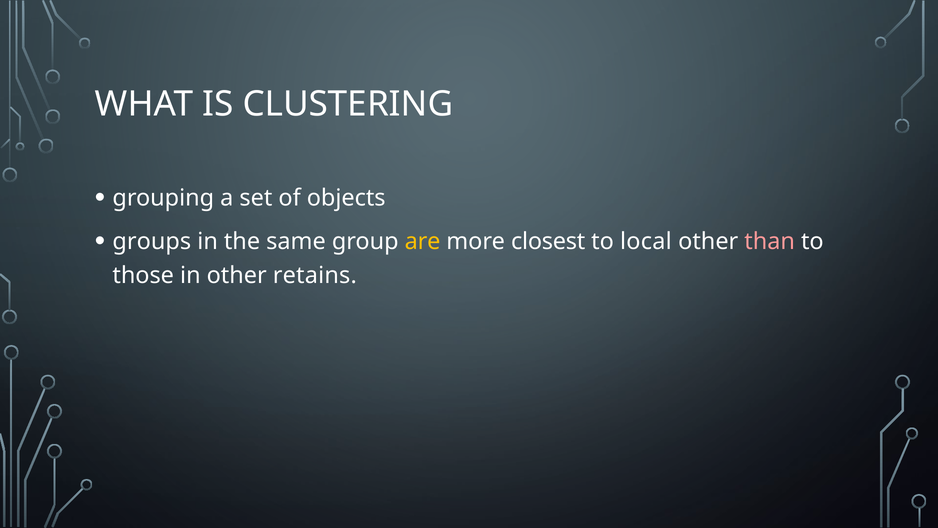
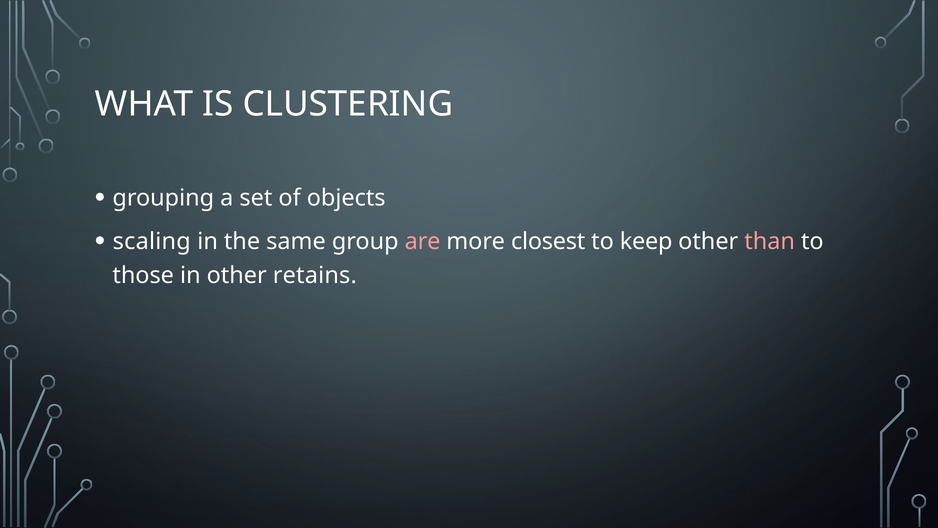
groups: groups -> scaling
are colour: yellow -> pink
local: local -> keep
